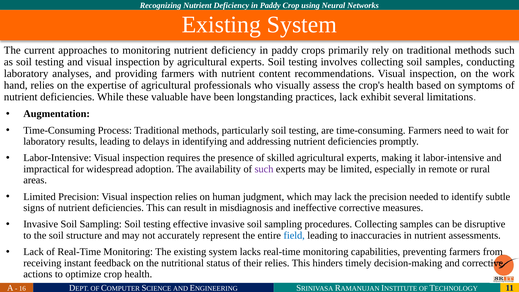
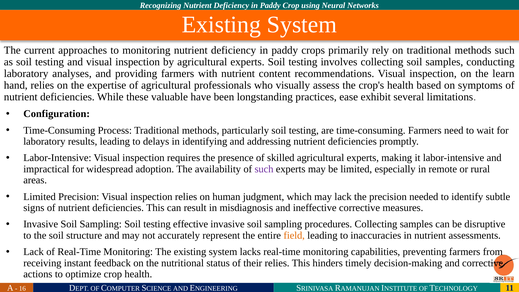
work: work -> learn
practices lack: lack -> ease
Augmentation: Augmentation -> Configuration
field colour: blue -> orange
